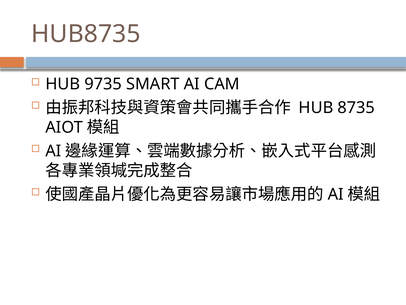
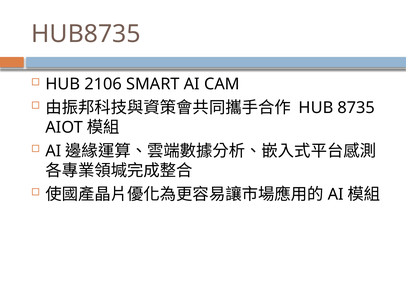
9735: 9735 -> 2106
